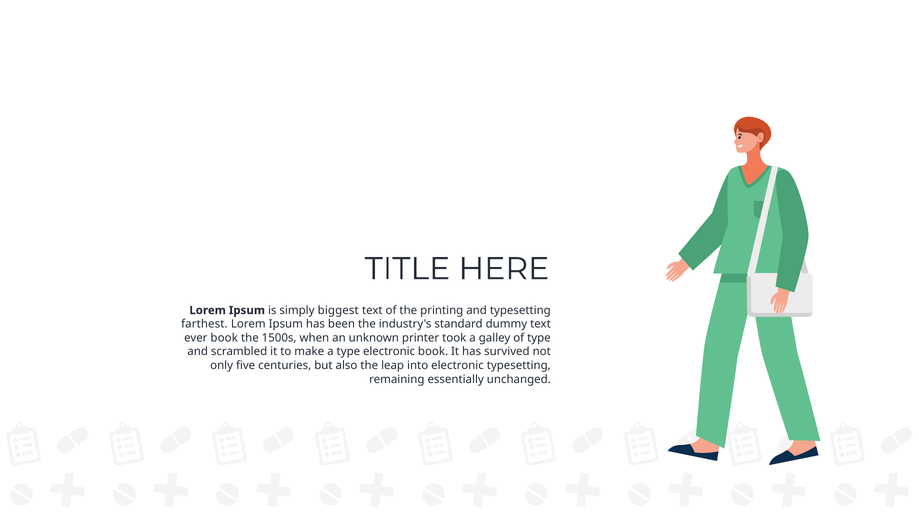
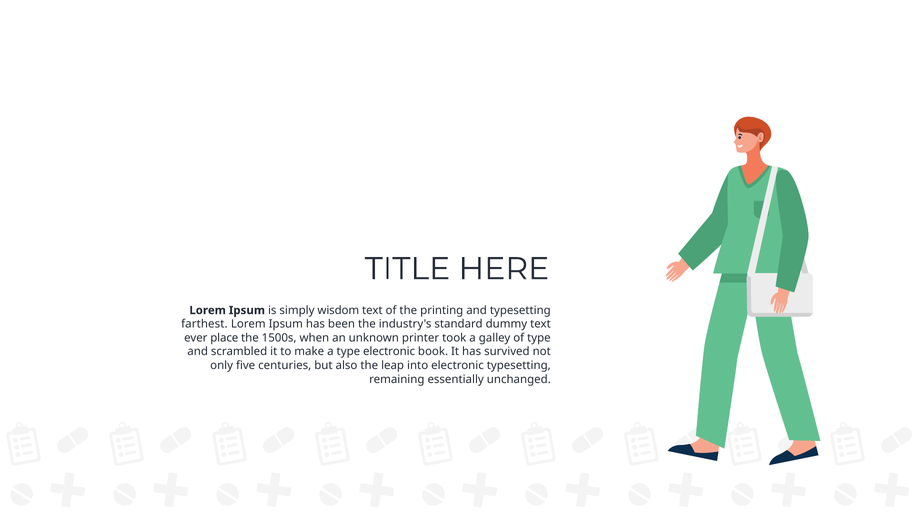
biggest: biggest -> wisdom
ever book: book -> place
